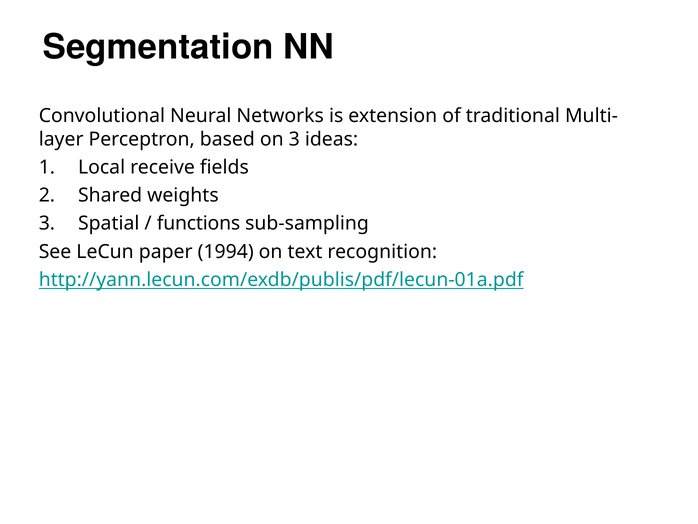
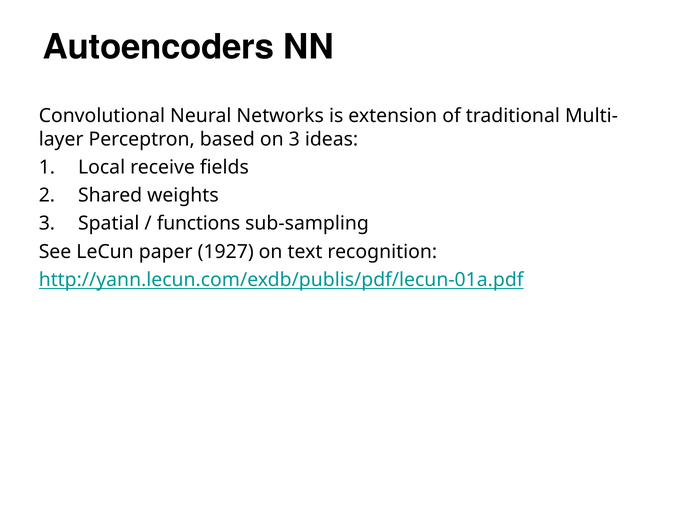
Segmentation: Segmentation -> Autoencoders
1994: 1994 -> 1927
